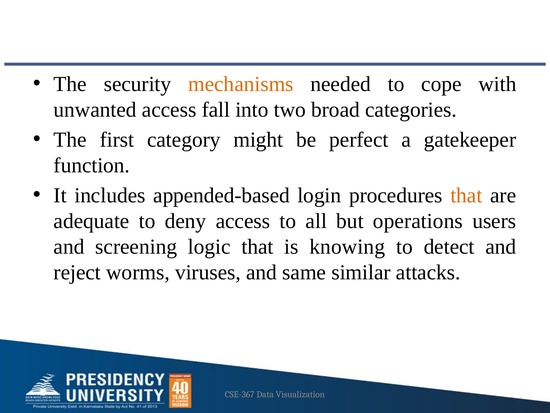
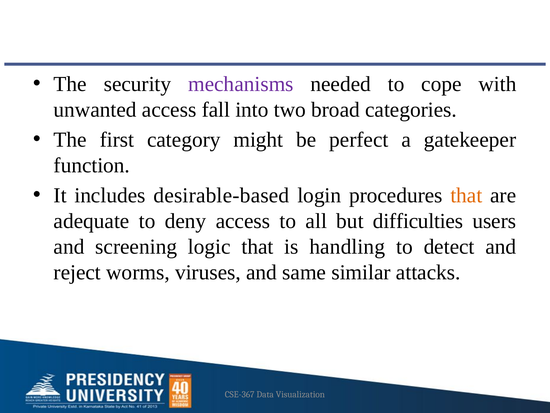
mechanisms colour: orange -> purple
appended-based: appended-based -> desirable-based
operations: operations -> difficulties
knowing: knowing -> handling
